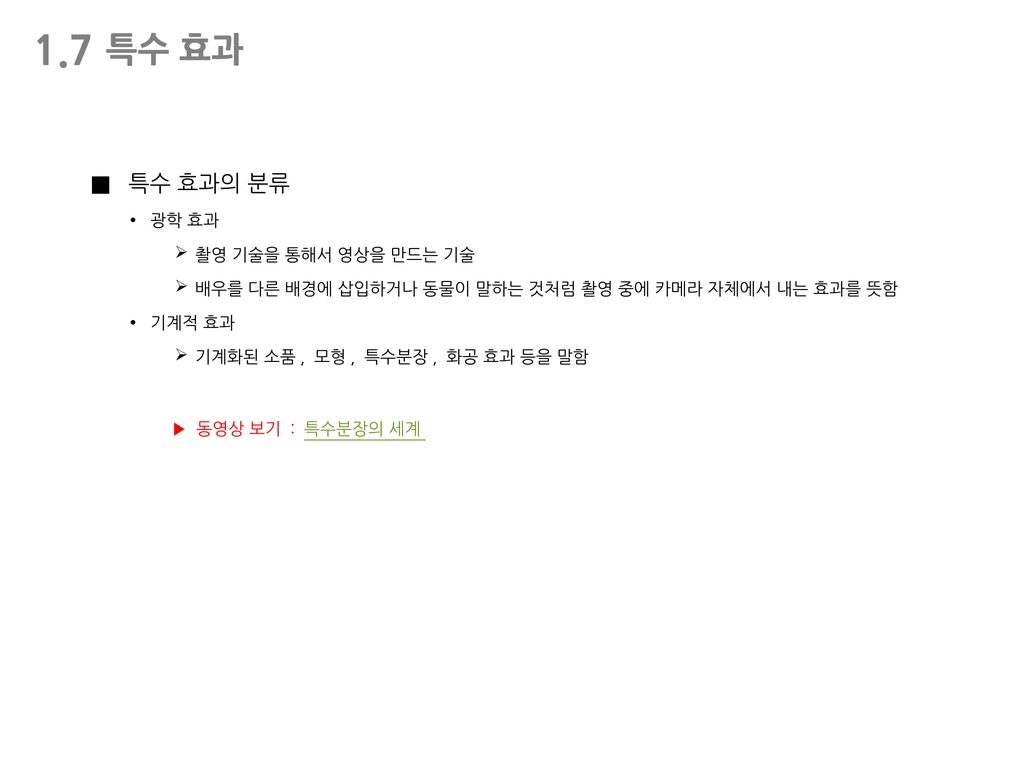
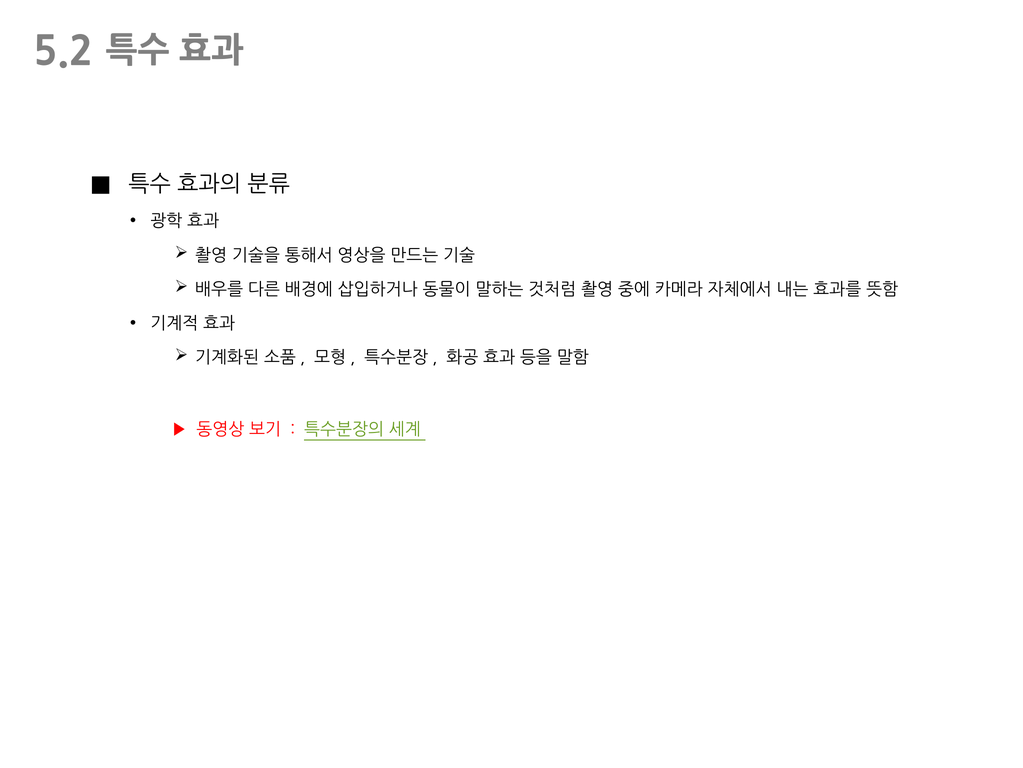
1.7: 1.7 -> 5.2
